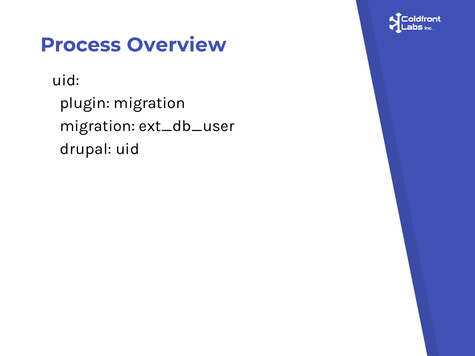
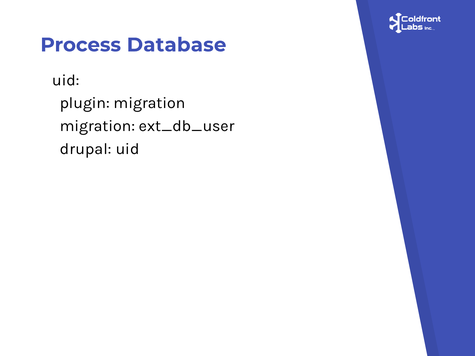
Overview: Overview -> Database
